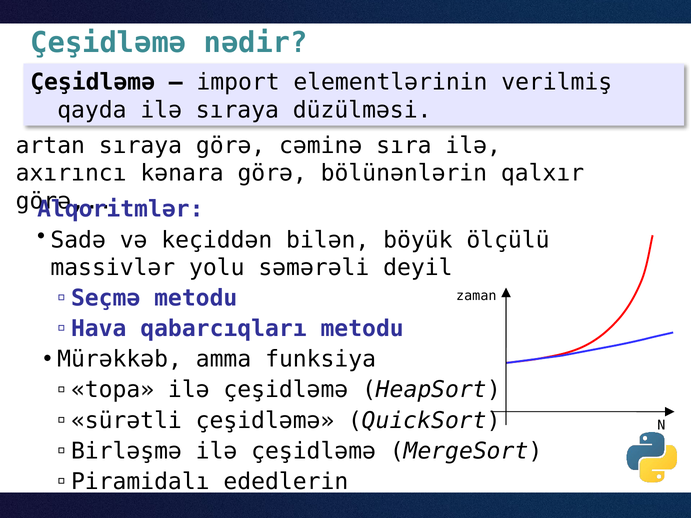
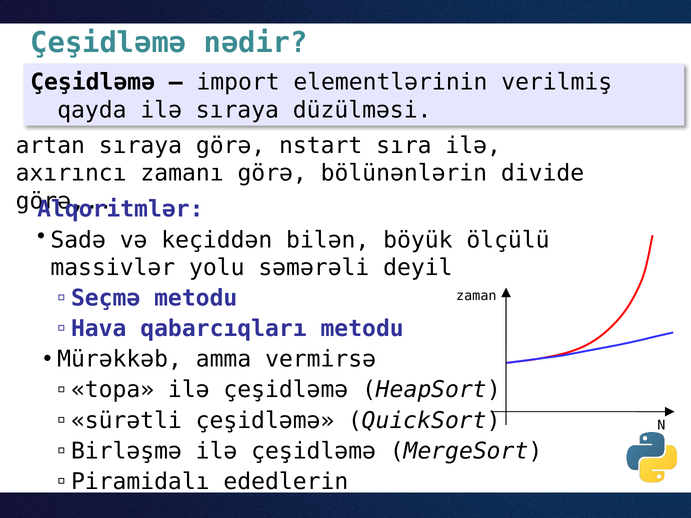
cəminə: cəminə -> nstart
kənara: kənara -> zamanı
qalxır: qalxır -> divide
funksiya: funksiya -> vermirsə
